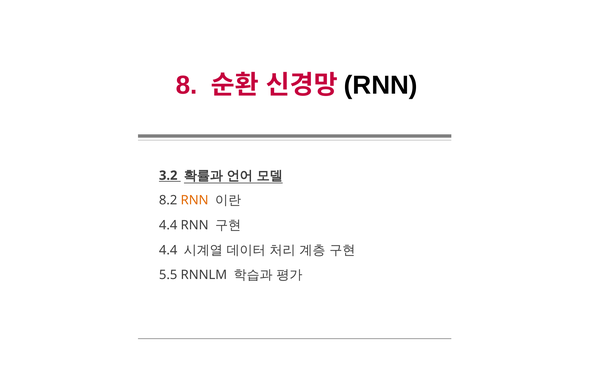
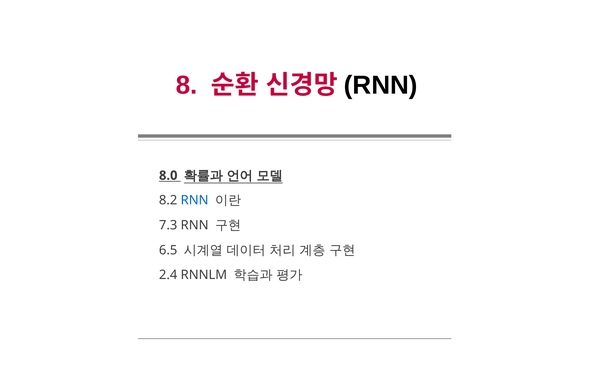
3.2: 3.2 -> 8.0
RNN at (195, 200) colour: orange -> blue
4.4 at (168, 225): 4.4 -> 7.3
4.4 at (168, 250): 4.4 -> 6.5
5.5: 5.5 -> 2.4
